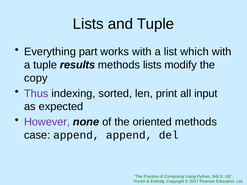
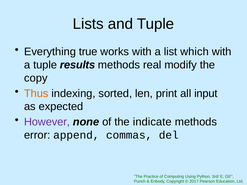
part: part -> true
methods lists: lists -> real
Thus colour: purple -> orange
oriented: oriented -> indicate
case: case -> error
append append: append -> commas
